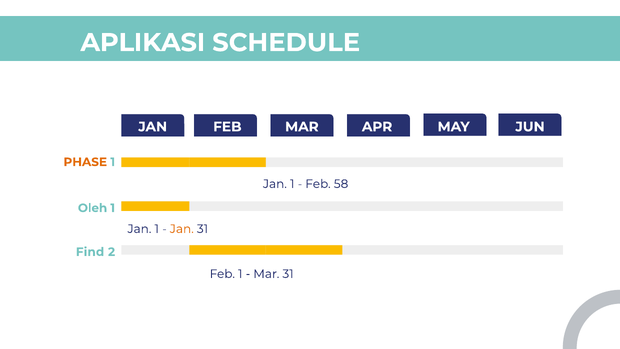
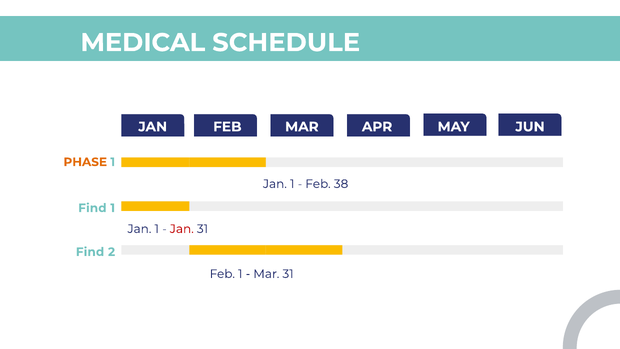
APLIKASI: APLIKASI -> MEDICAL
58: 58 -> 38
Oleh at (93, 208): Oleh -> Find
Jan at (182, 229) colour: orange -> red
